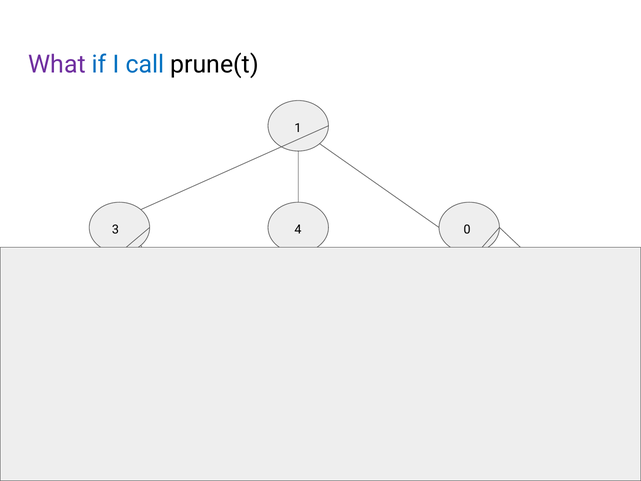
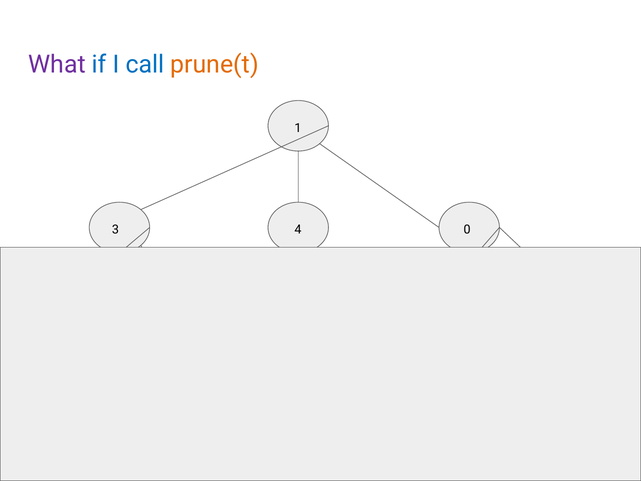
prune(t colour: black -> orange
